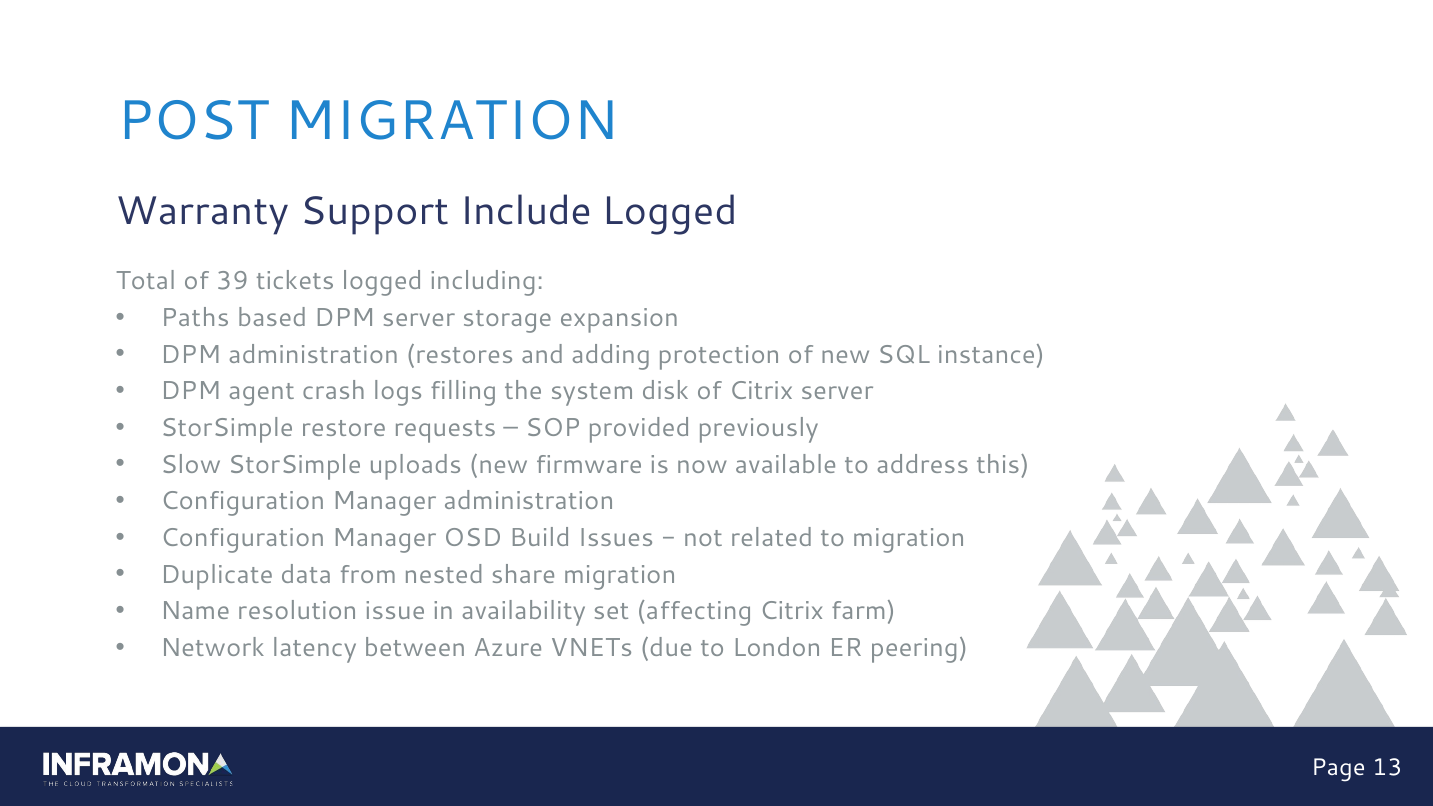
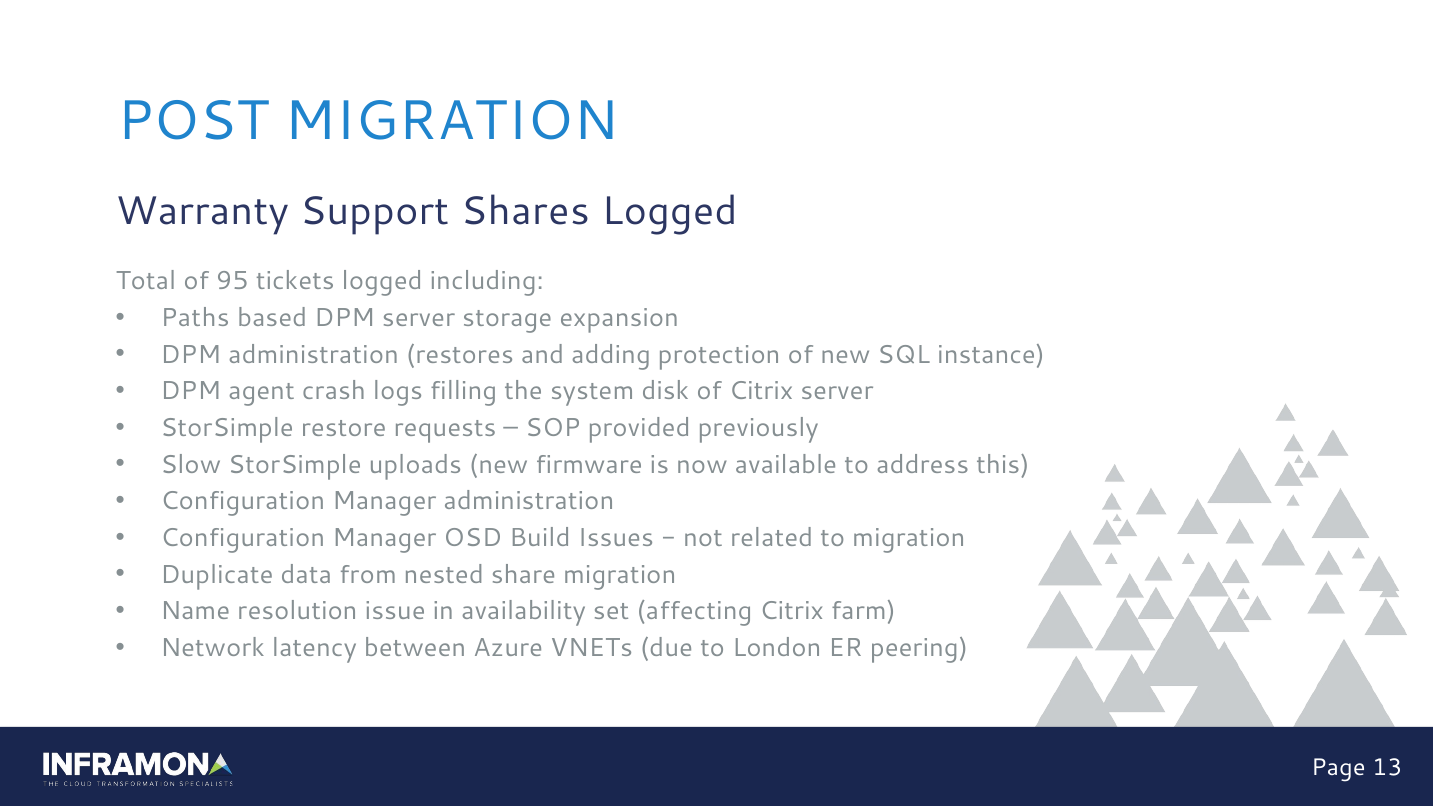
Include: Include -> Shares
39: 39 -> 95
